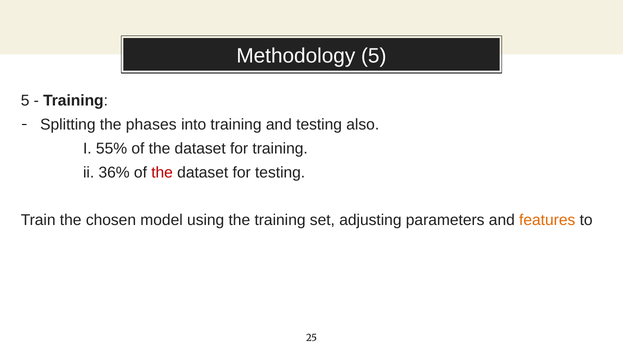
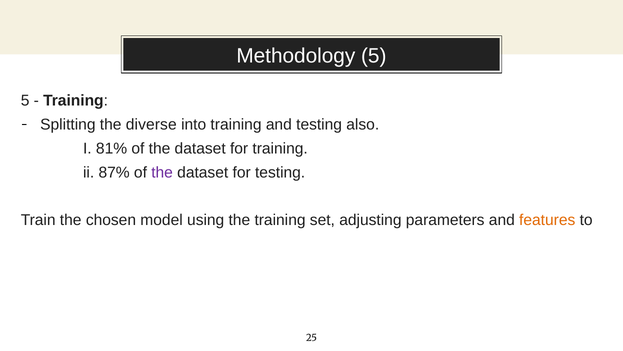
phases: phases -> diverse
55%: 55% -> 81%
36%: 36% -> 87%
the at (162, 172) colour: red -> purple
